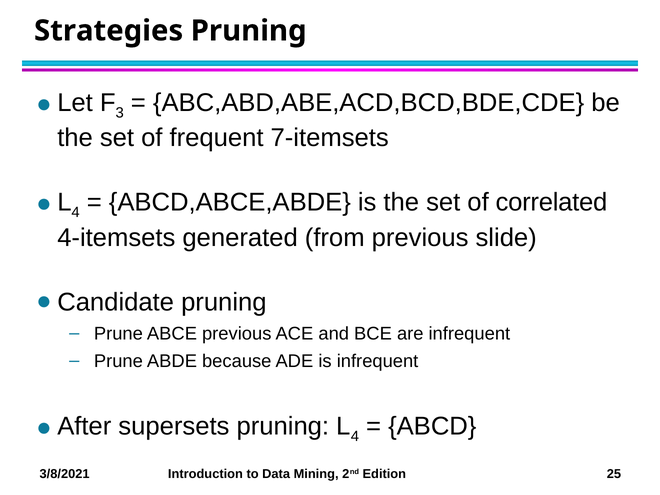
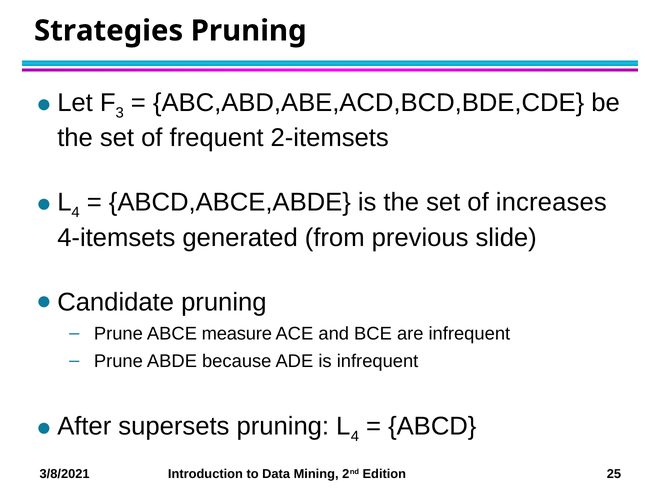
7-itemsets: 7-itemsets -> 2-itemsets
correlated: correlated -> increases
ABCE previous: previous -> measure
